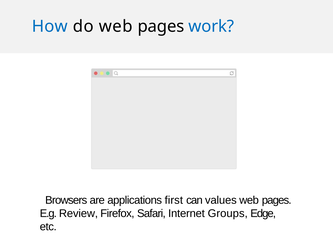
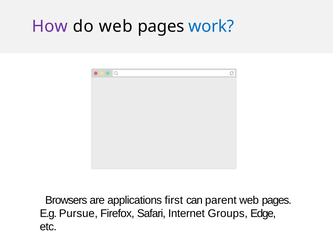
How colour: blue -> purple
values: values -> parent
Review: Review -> Pursue
